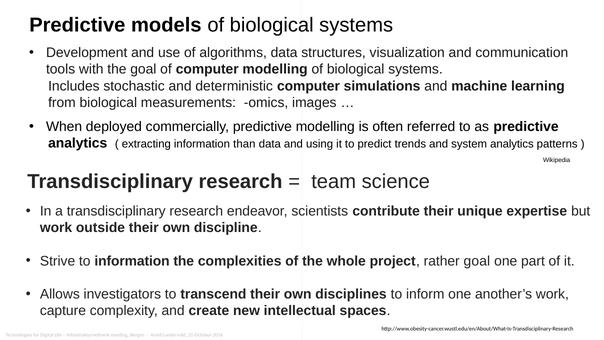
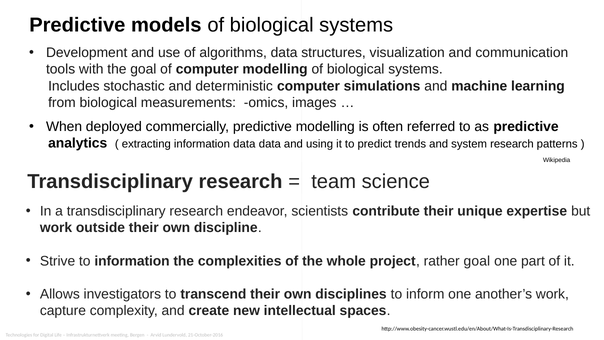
information than: than -> data
system analytics: analytics -> research
